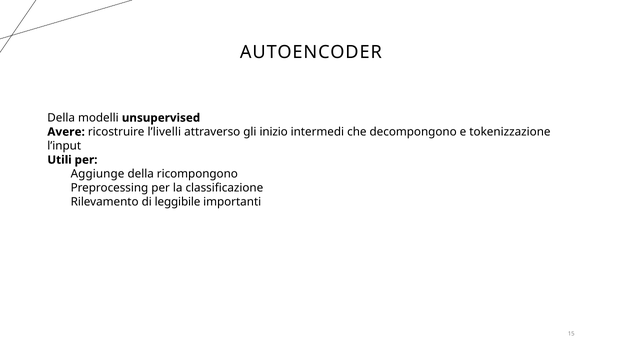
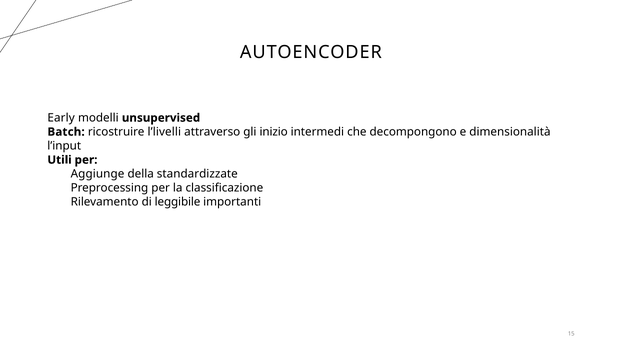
Della at (61, 118): Della -> Early
Avere: Avere -> Batch
tokenizzazione: tokenizzazione -> dimensionalità
ricompongono: ricompongono -> standardizzate
